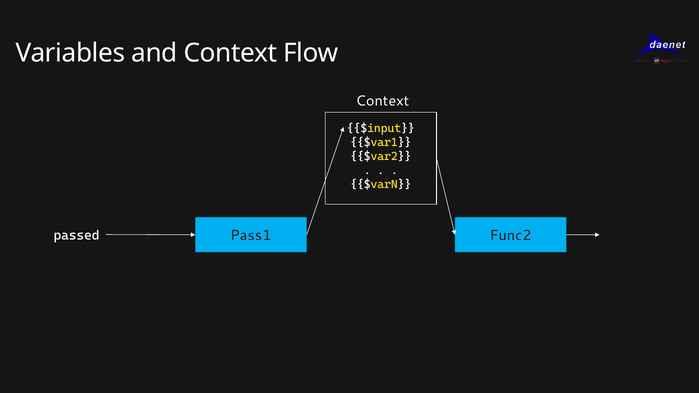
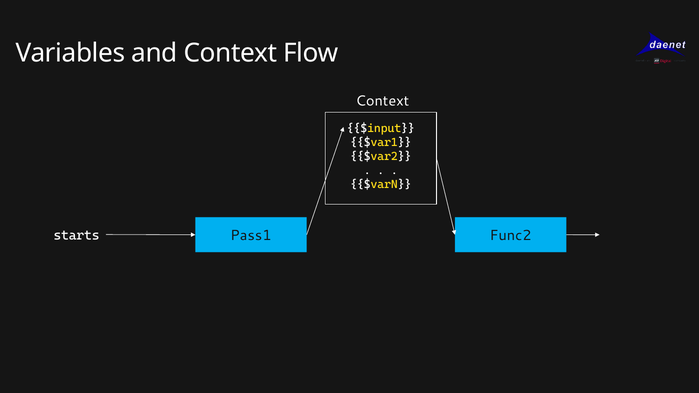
passed: passed -> starts
